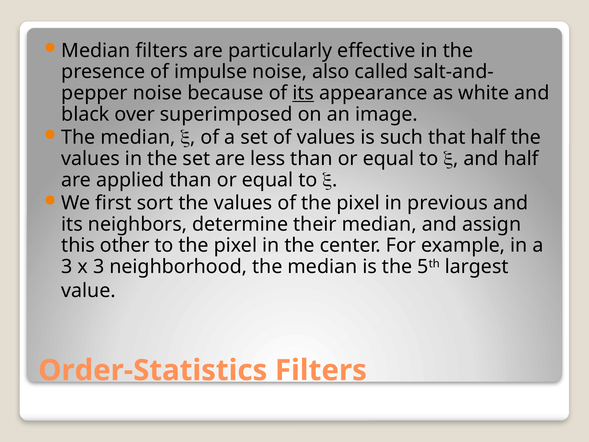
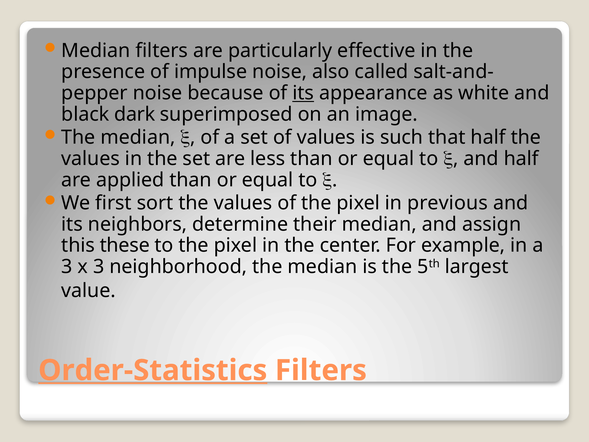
over: over -> dark
other: other -> these
Order-Statistics underline: none -> present
